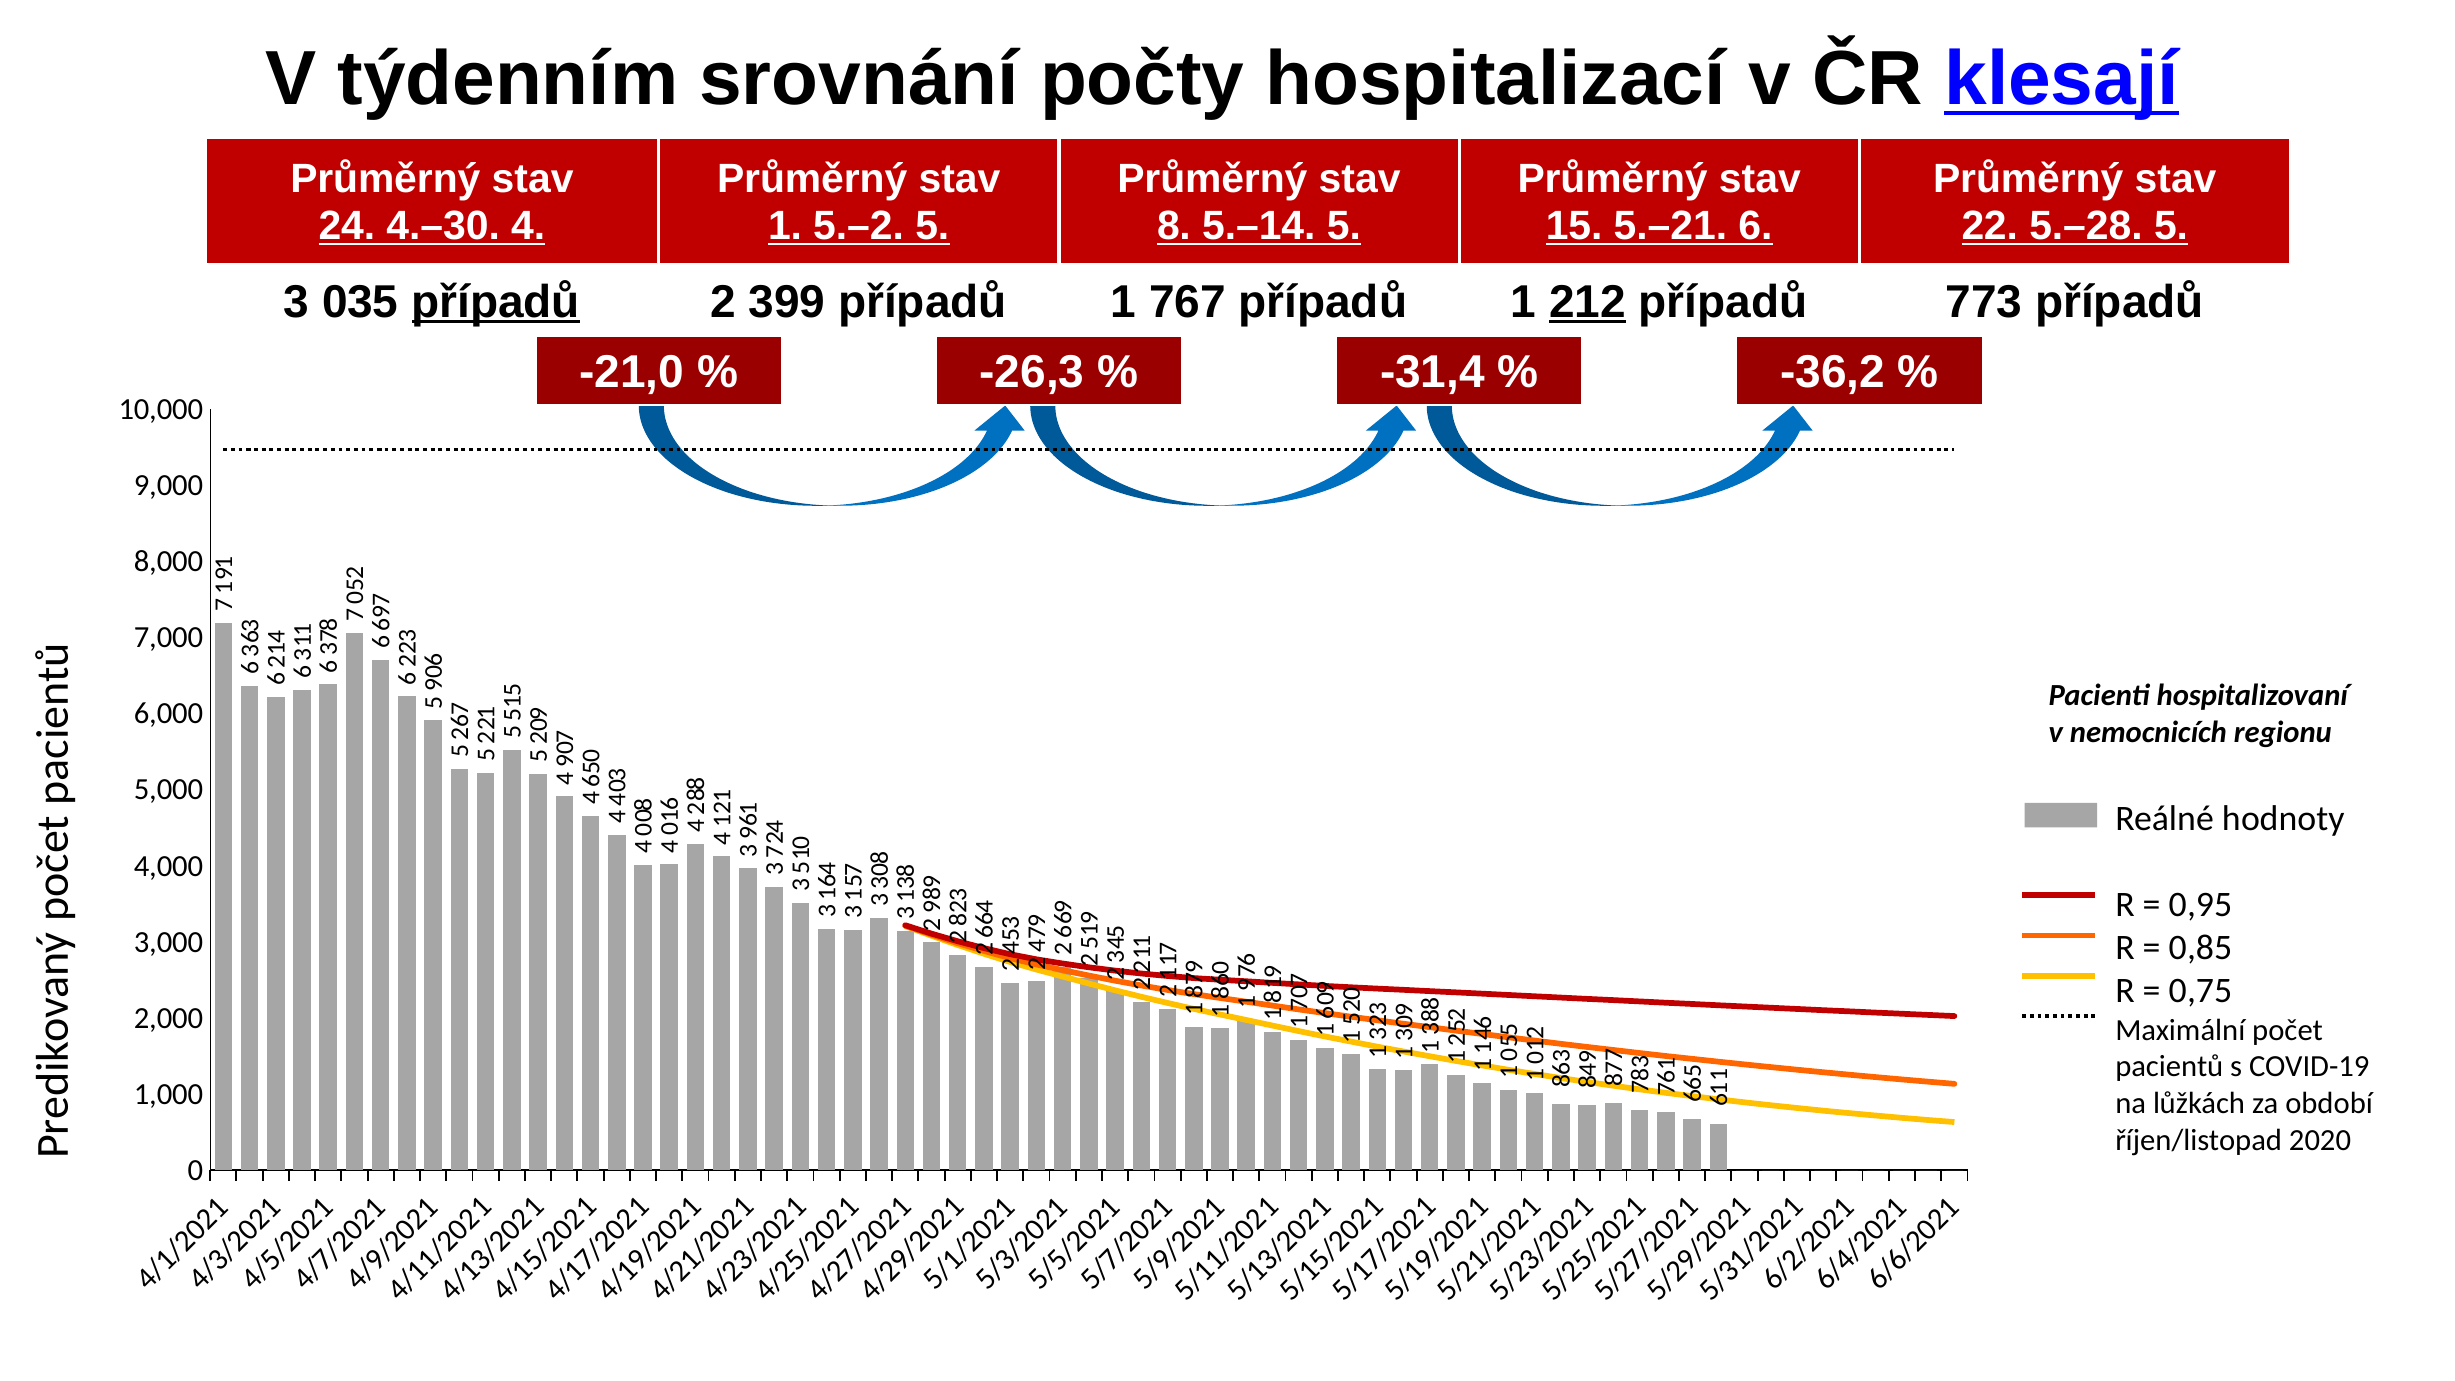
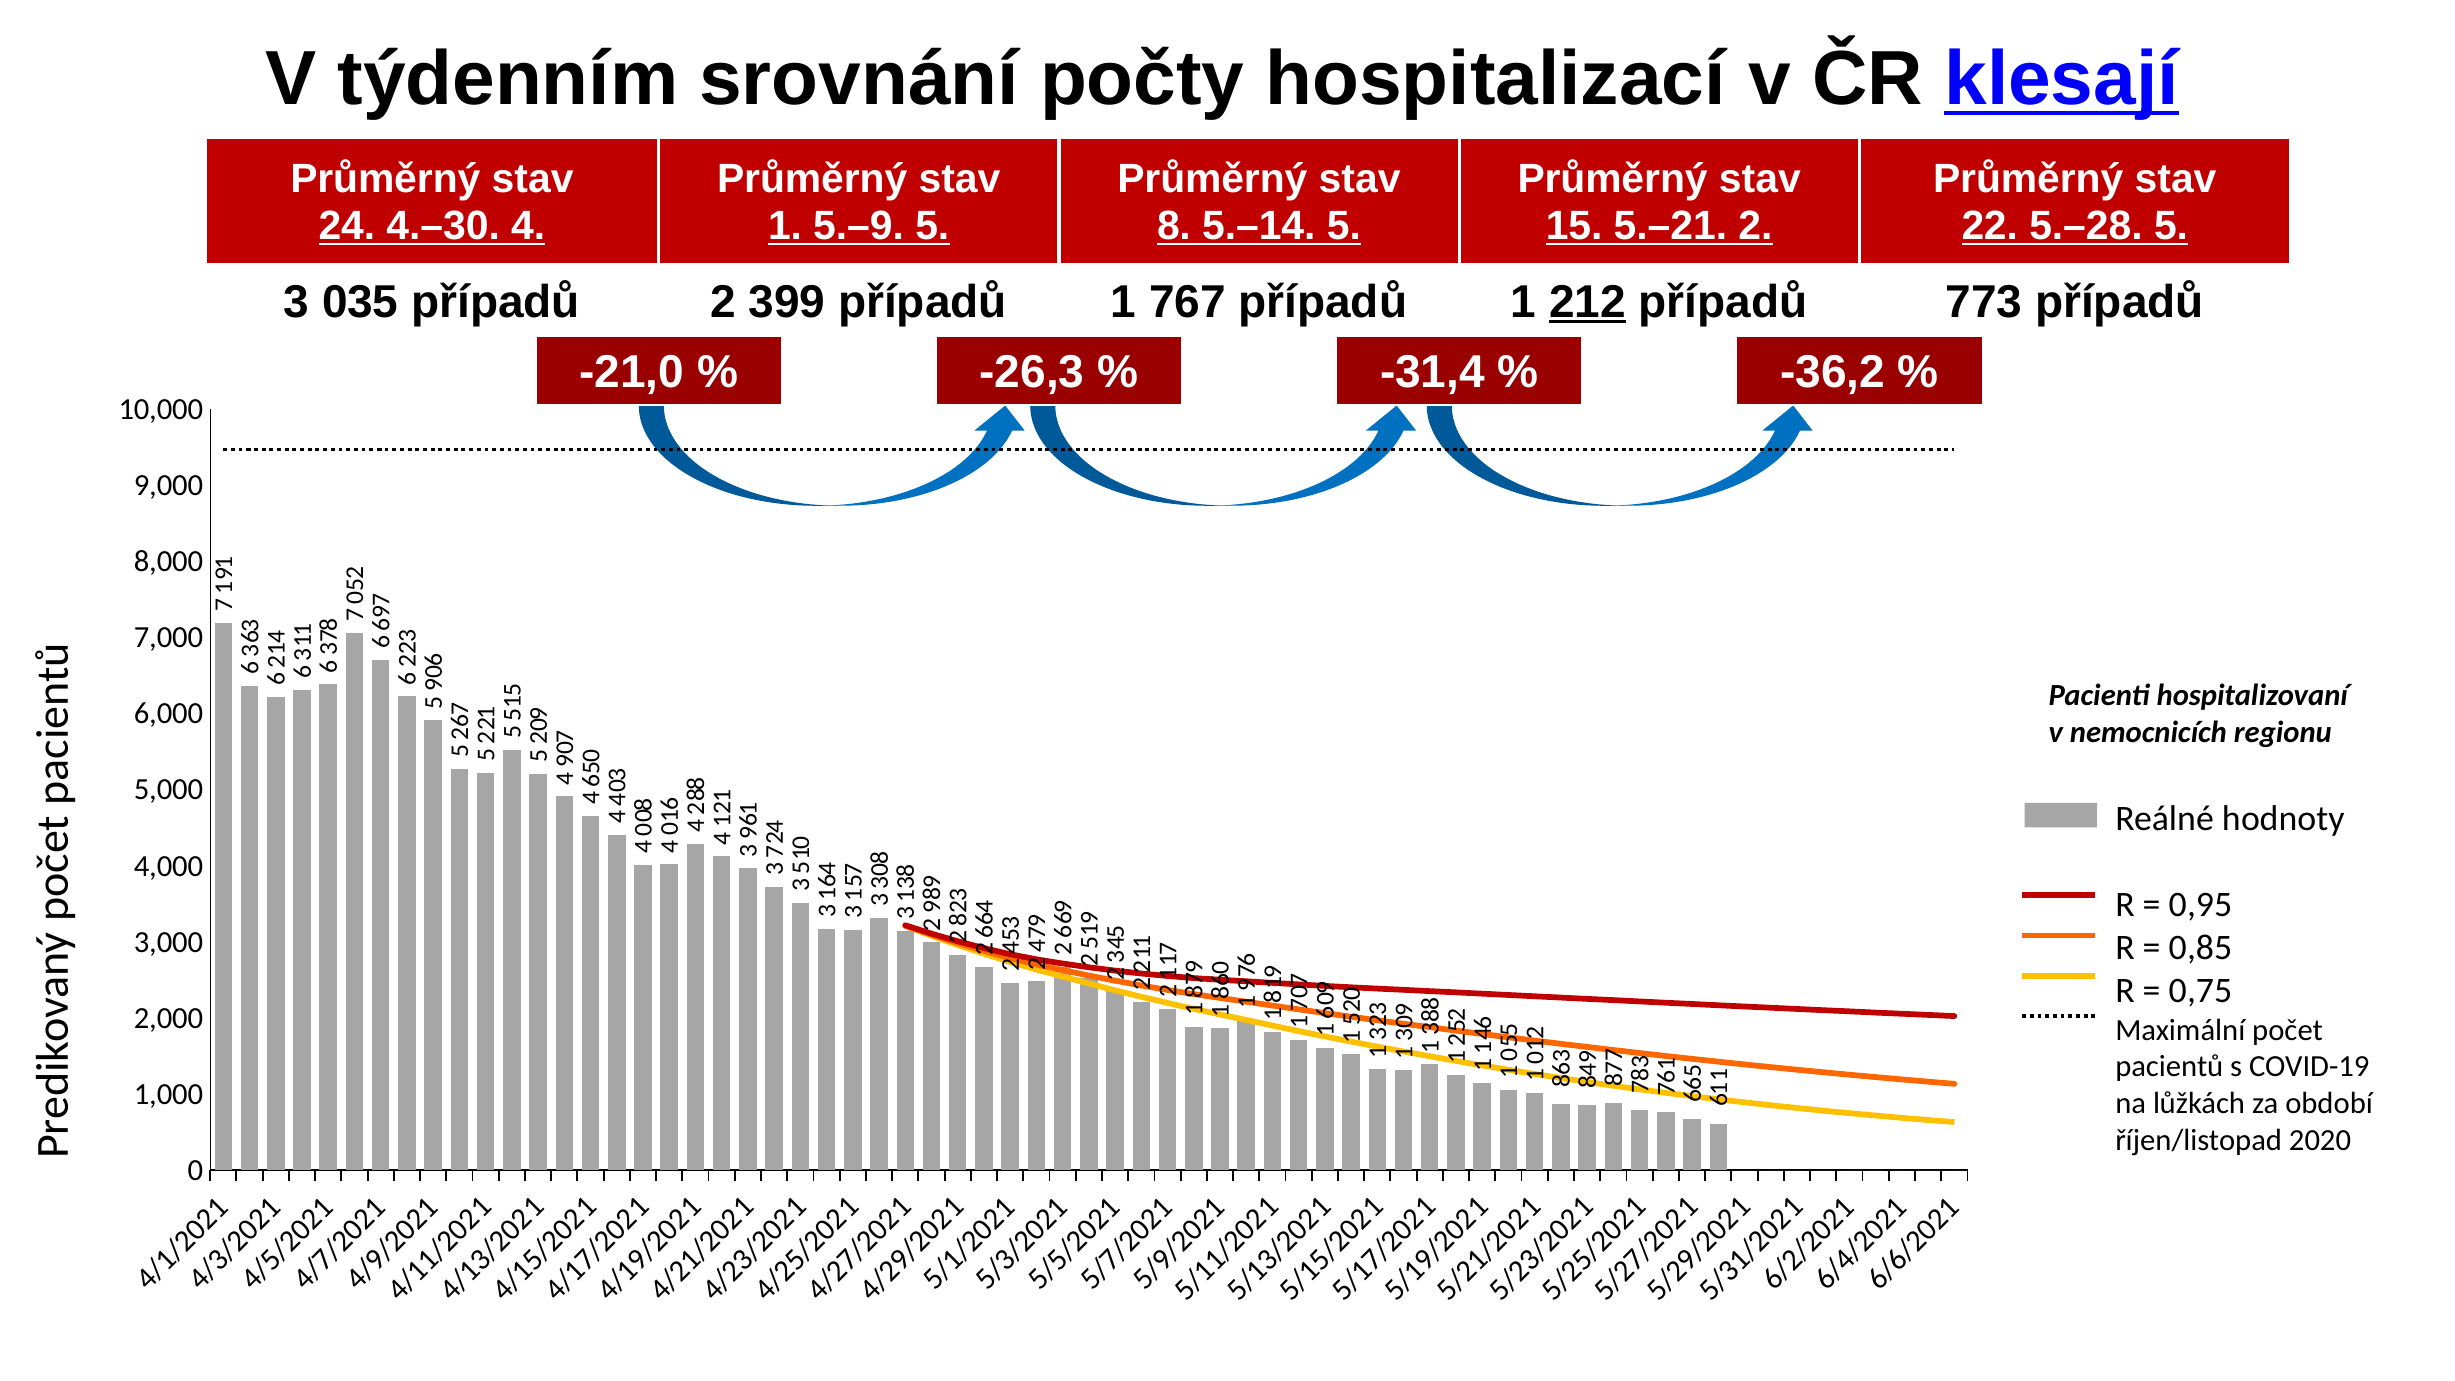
5.–2: 5.–2 -> 5.–9
5.–21 6: 6 -> 2
případů at (496, 302) underline: present -> none
